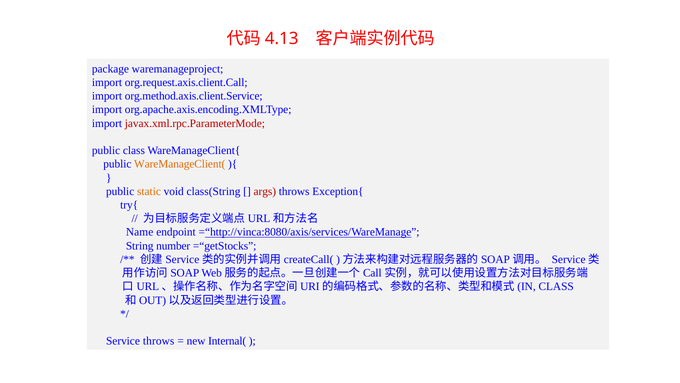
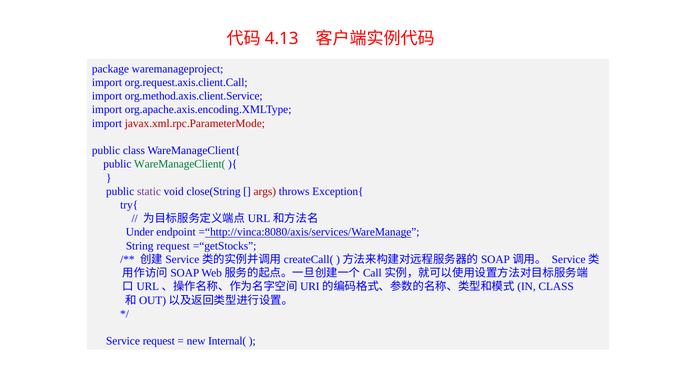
WareManageClient( colour: orange -> green
static colour: orange -> purple
class(String: class(String -> close(String
Name: Name -> Under
String number: number -> request
Service throws: throws -> request
